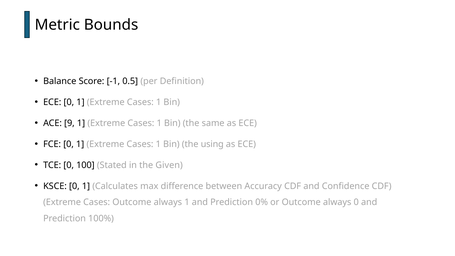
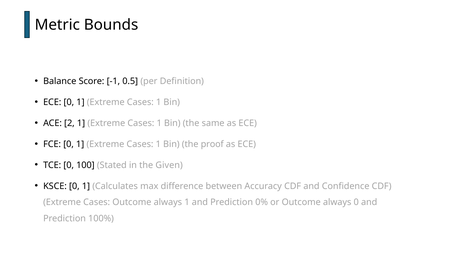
9: 9 -> 2
using: using -> proof
